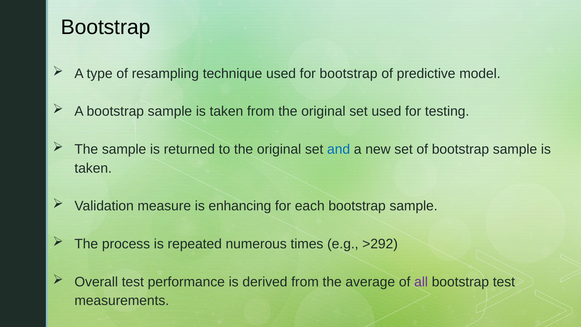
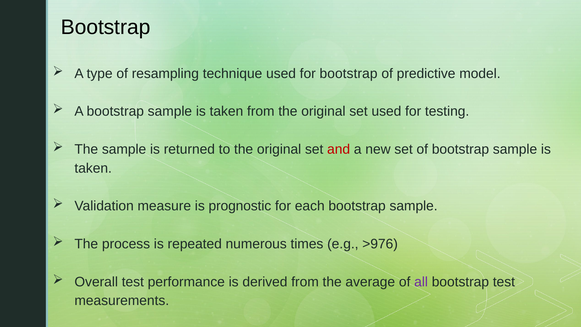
and colour: blue -> red
enhancing: enhancing -> prognostic
>292: >292 -> >976
